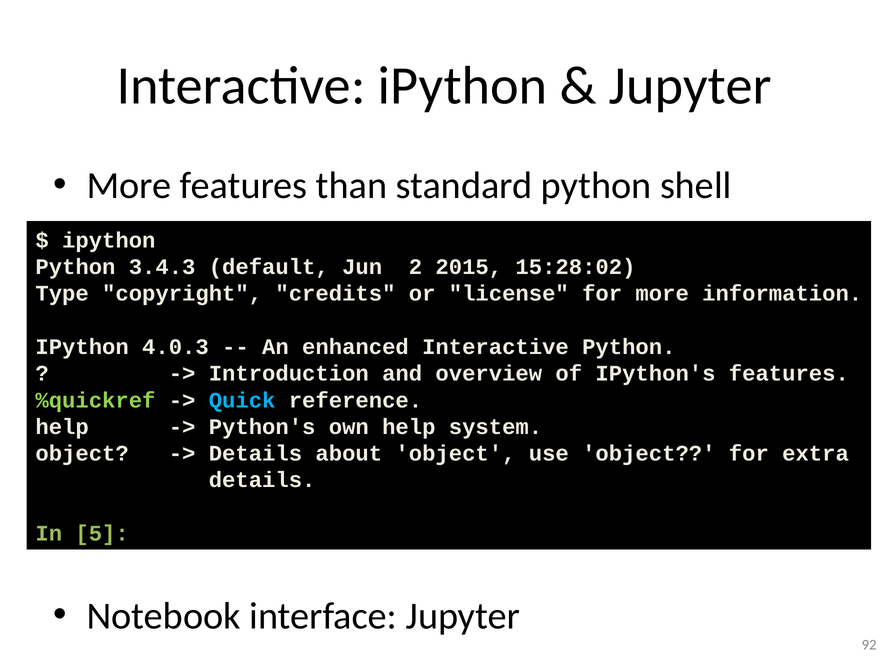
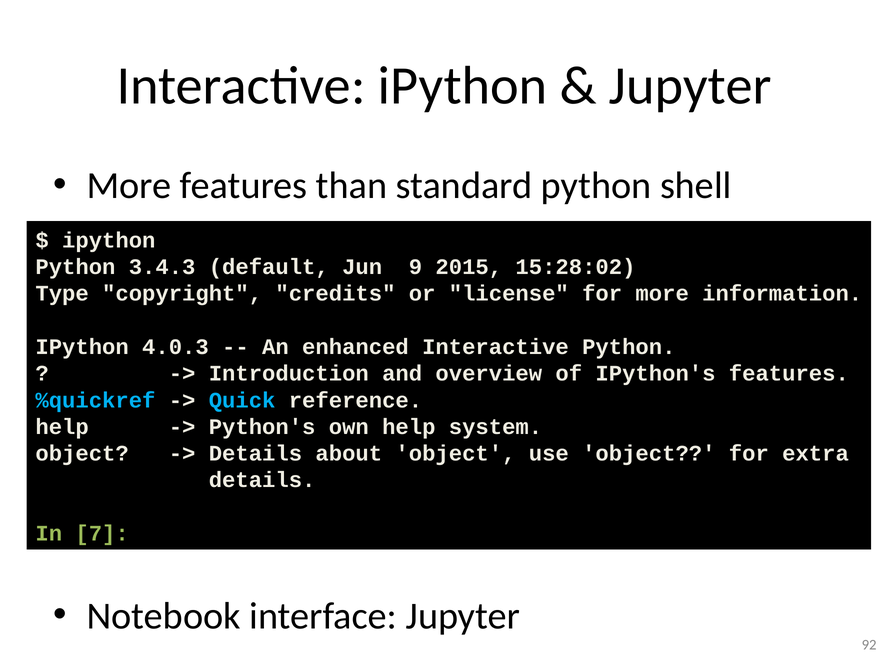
2: 2 -> 9
%quickref colour: light green -> light blue
5: 5 -> 7
